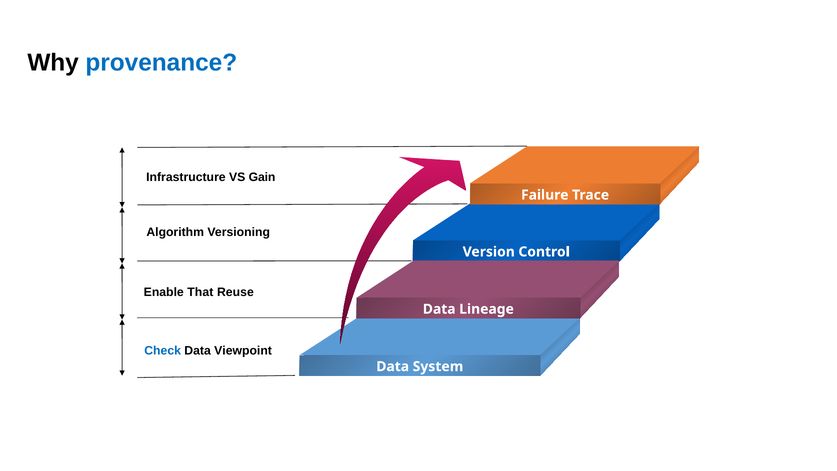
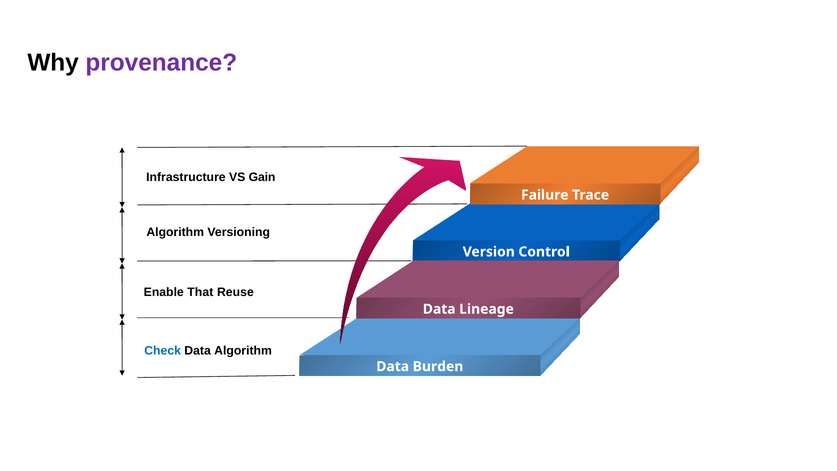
provenance colour: blue -> purple
Data Viewpoint: Viewpoint -> Algorithm
System: System -> Burden
